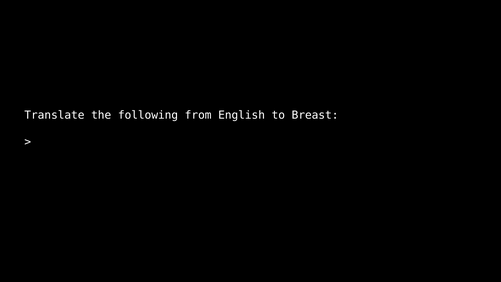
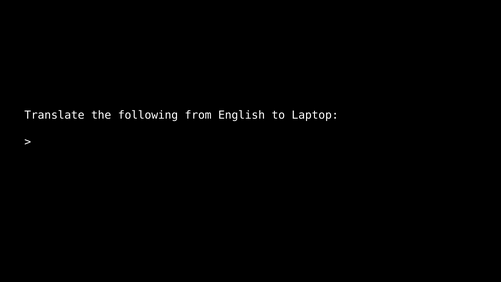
Breast: Breast -> Laptop
